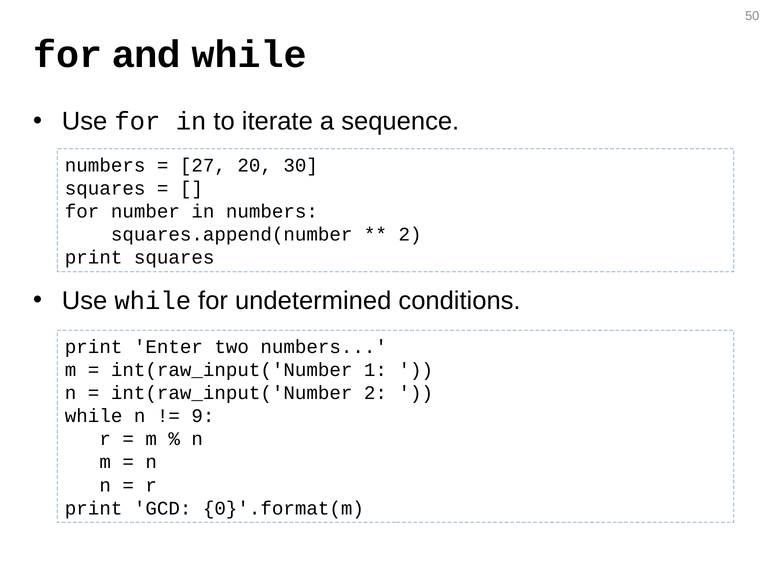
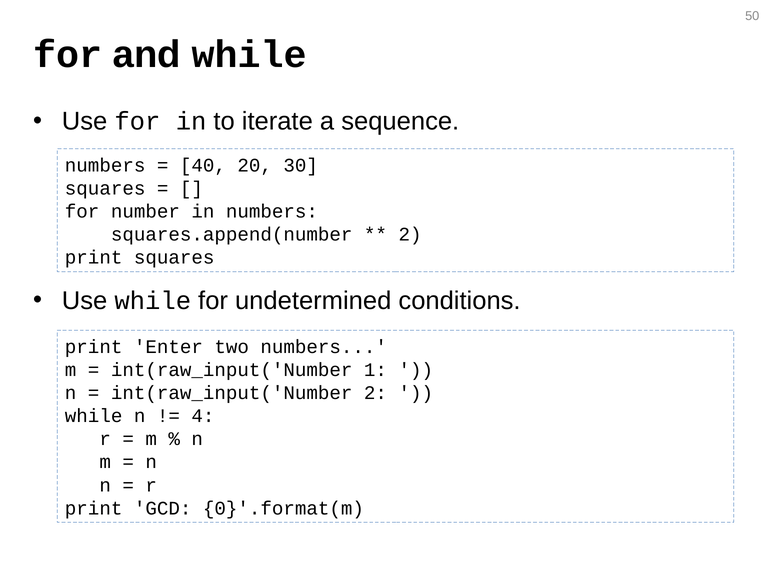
27: 27 -> 40
9: 9 -> 4
